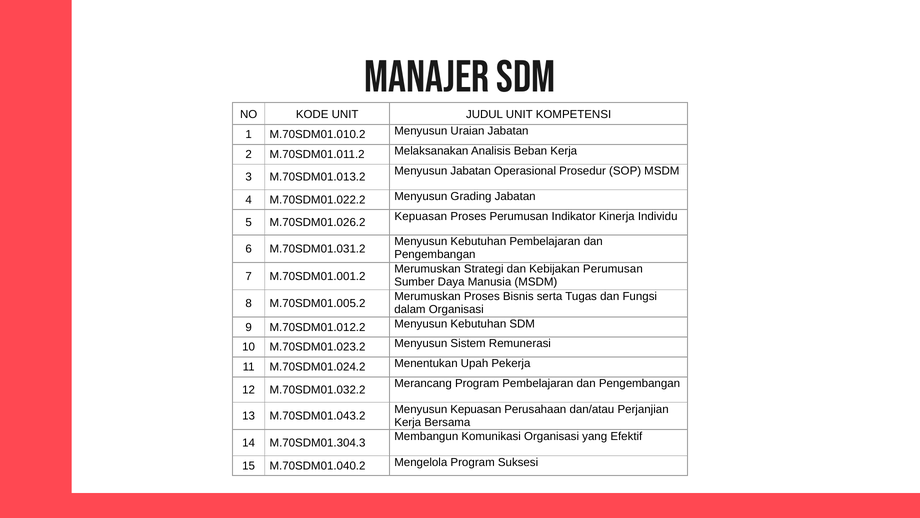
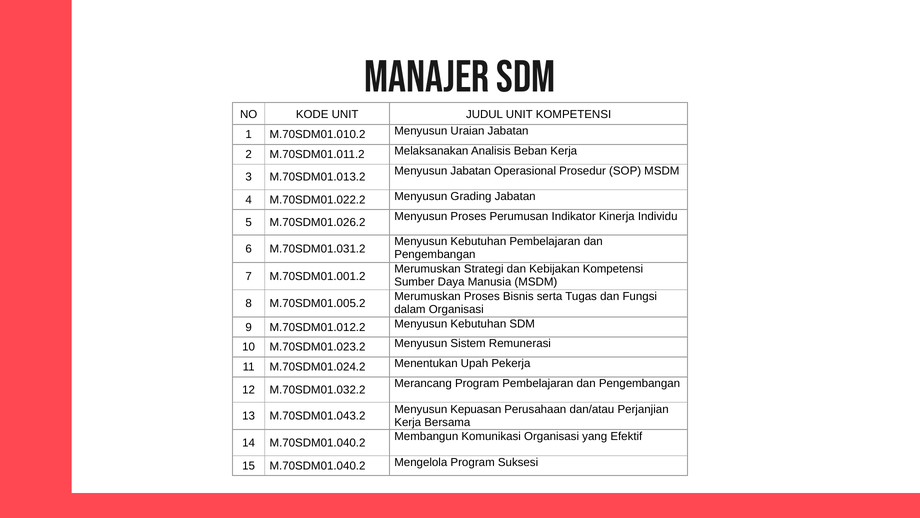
Kepuasan at (421, 216): Kepuasan -> Menyusun
Kebijakan Perumusan: Perumusan -> Kompetensi
14 M.70SDM01.304.3: M.70SDM01.304.3 -> M.70SDM01.040.2
